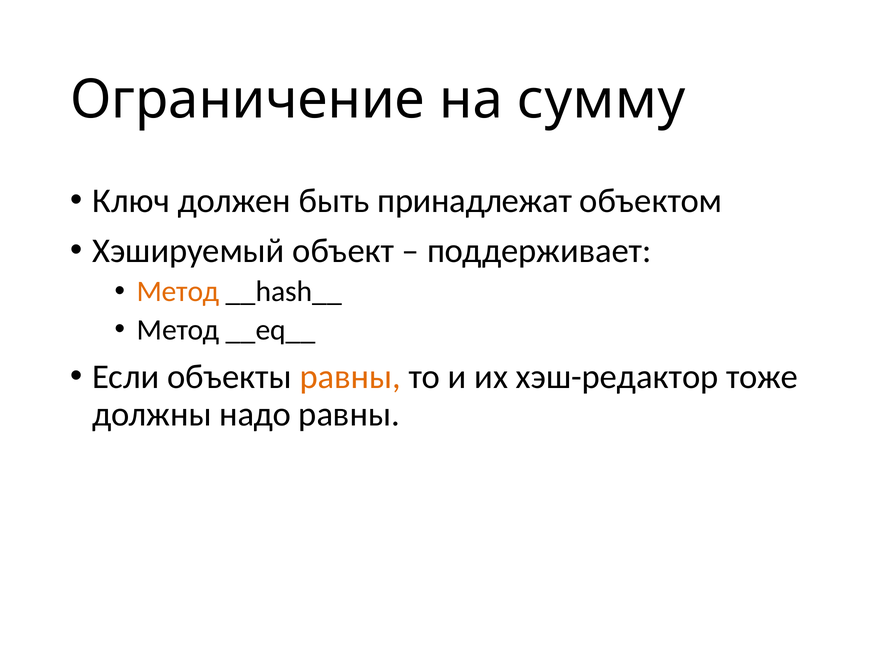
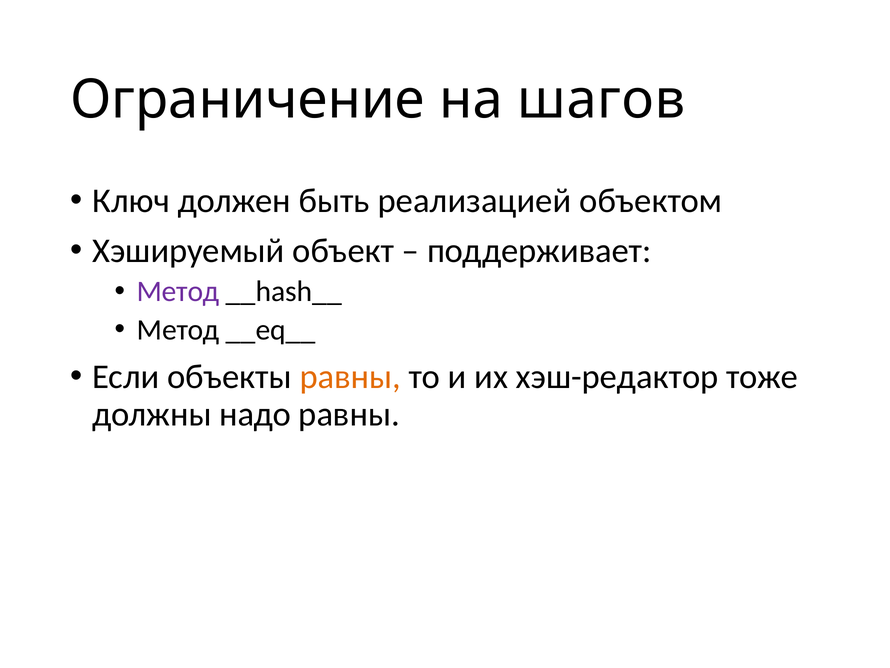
сумму: сумму -> шагов
принадлежат: принадлежат -> реализацией
Метод at (178, 291) colour: orange -> purple
